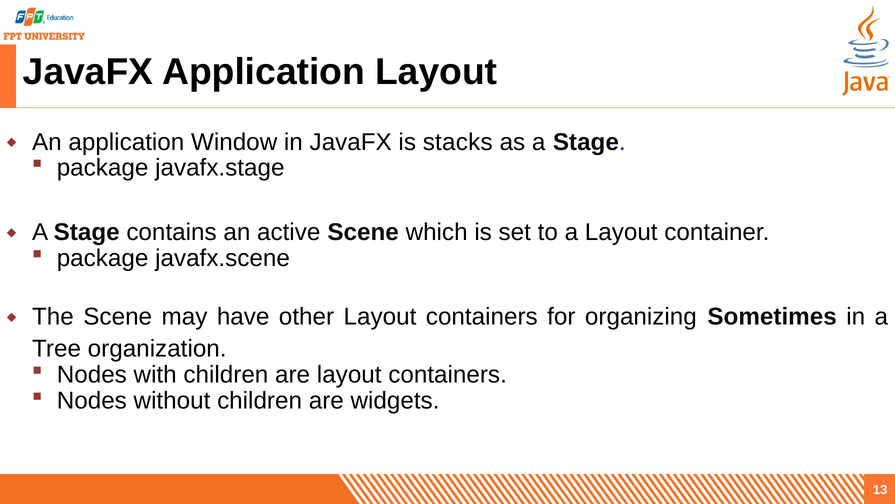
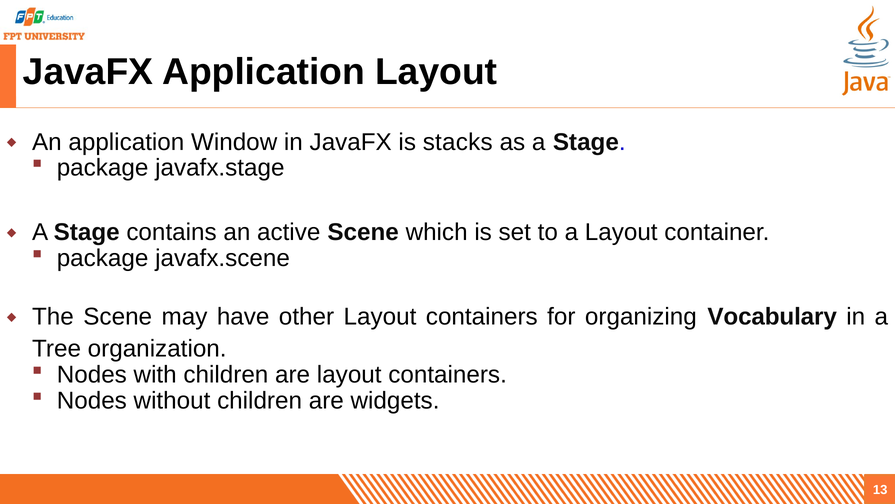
Sometimes: Sometimes -> Vocabulary
